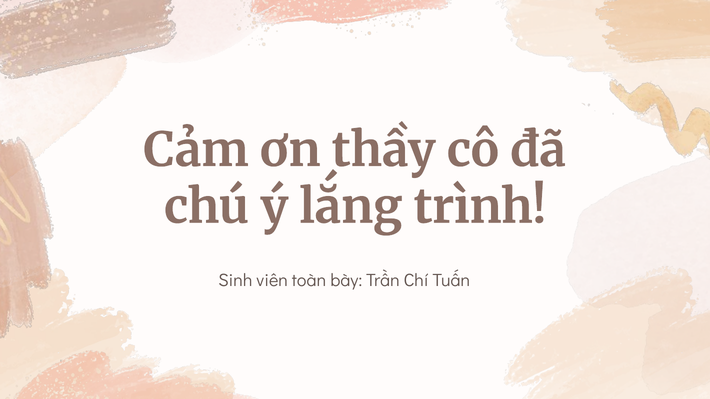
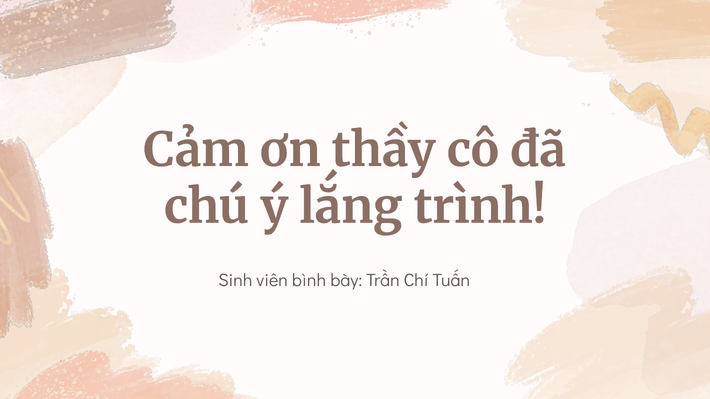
toàn: toàn -> bình
